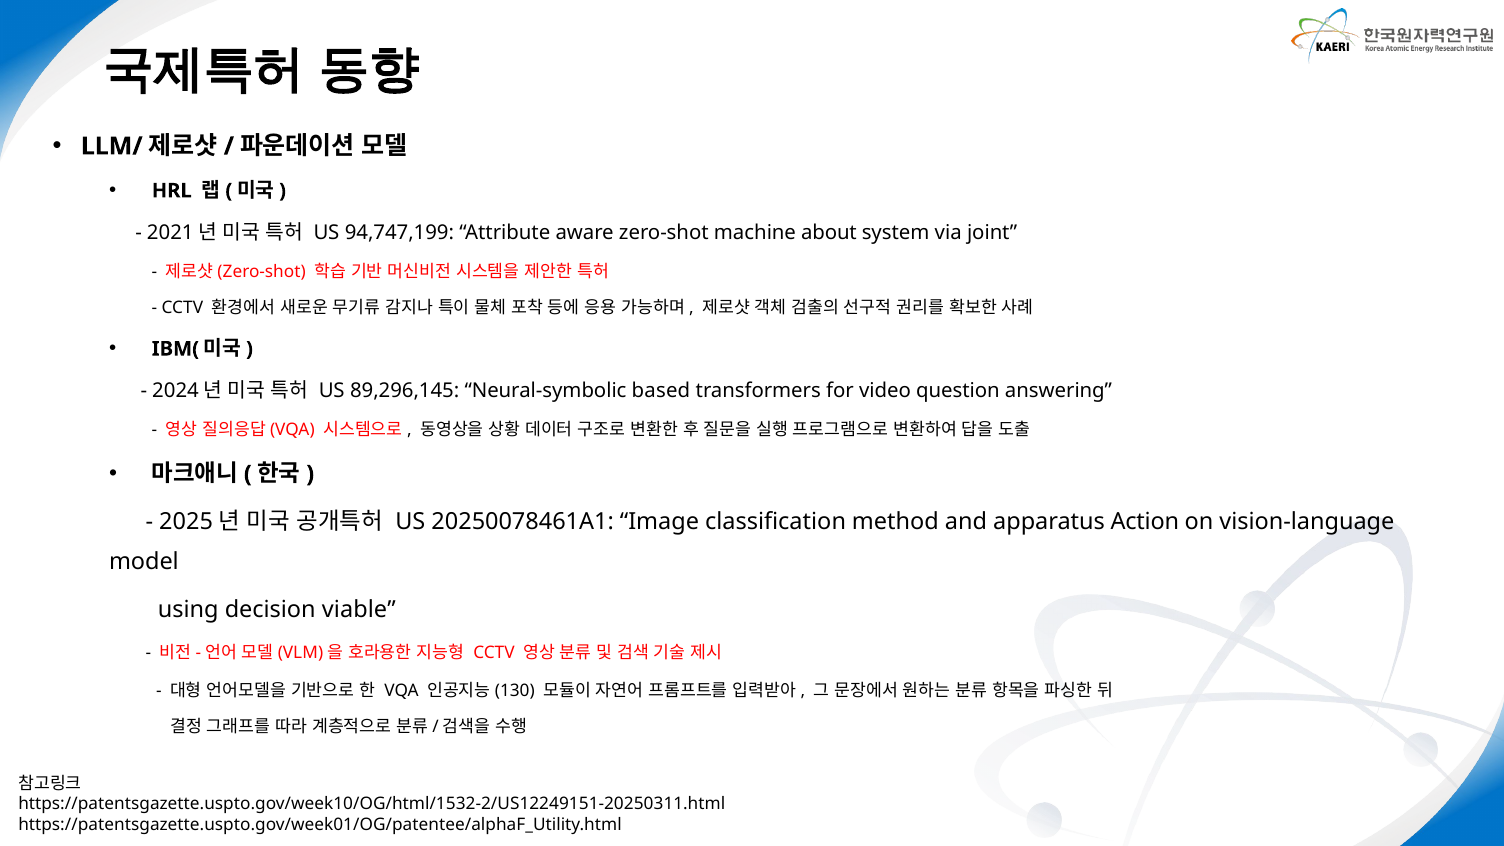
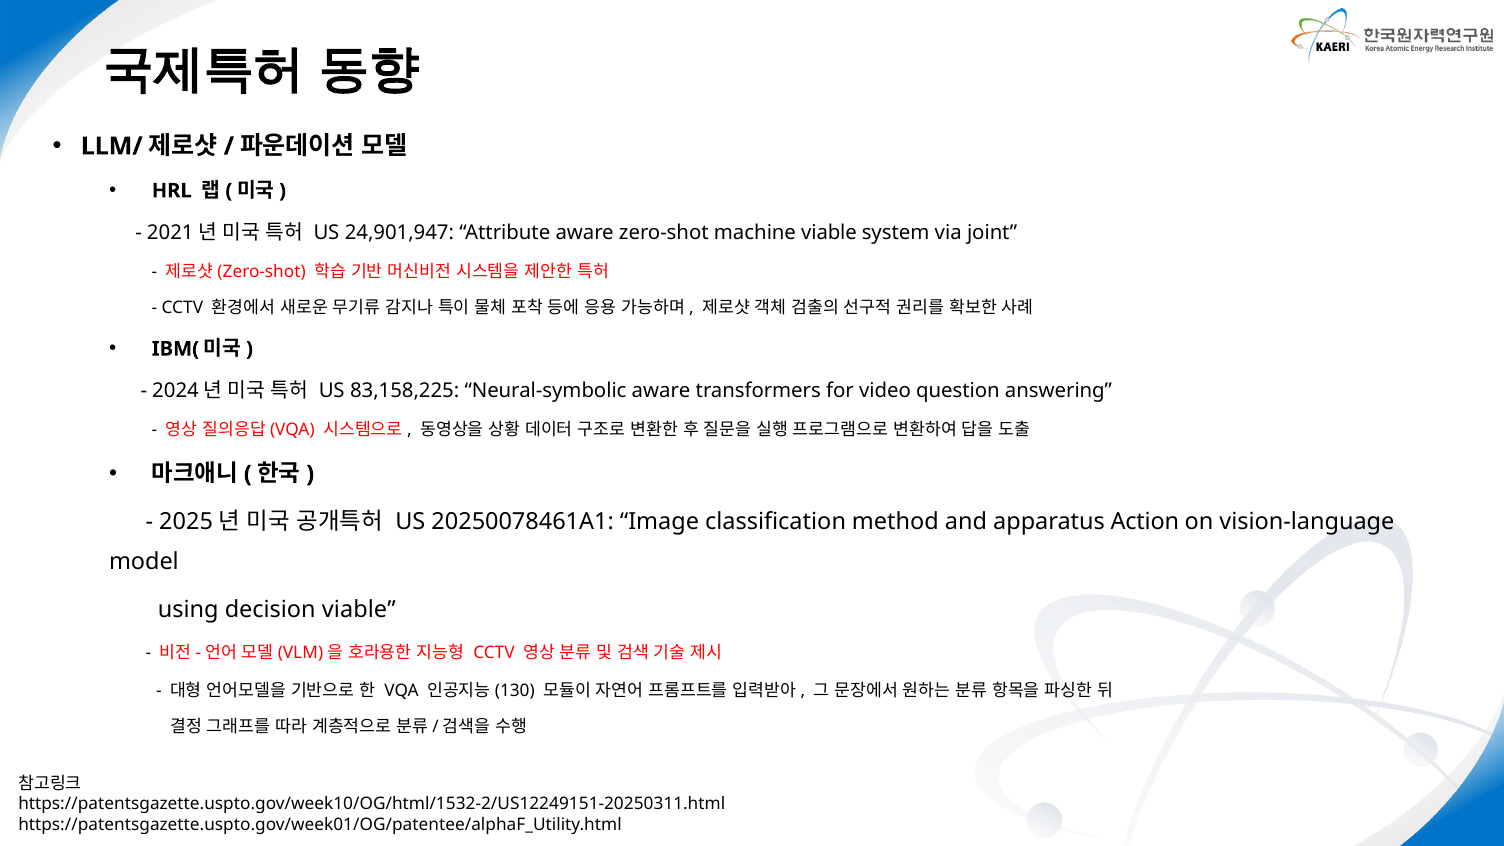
94,747,199: 94,747,199 -> 24,901,947
machine about: about -> viable
89,296,145: 89,296,145 -> 83,158,225
Neural-symbolic based: based -> aware
